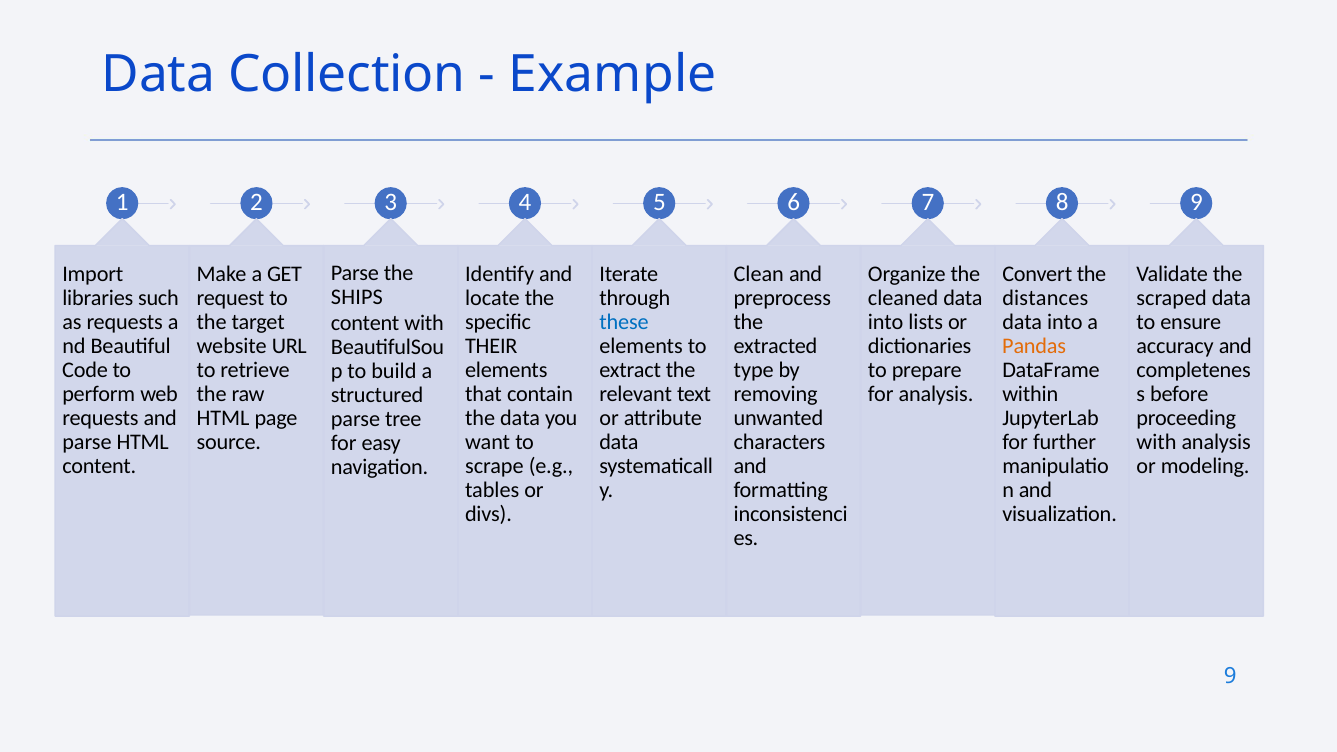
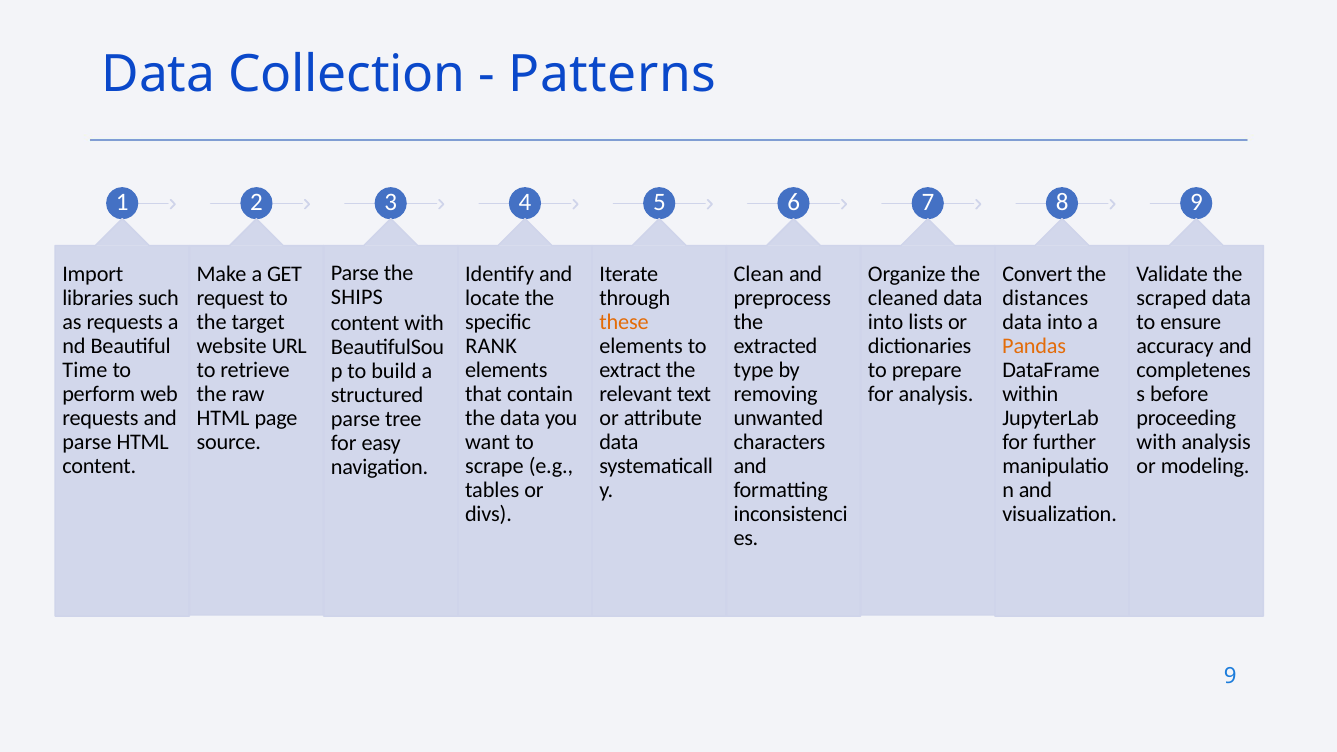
Example: Example -> Patterns
these colour: blue -> orange
THEIR: THEIR -> RANK
Code: Code -> Time
